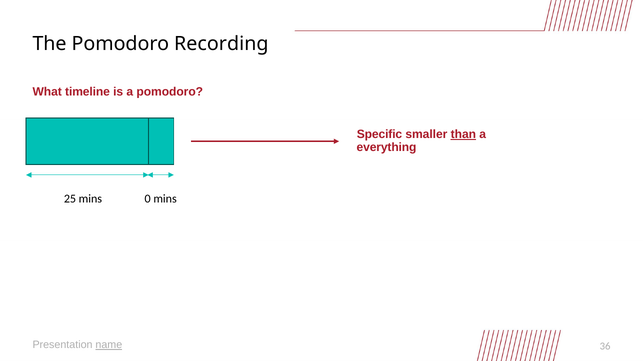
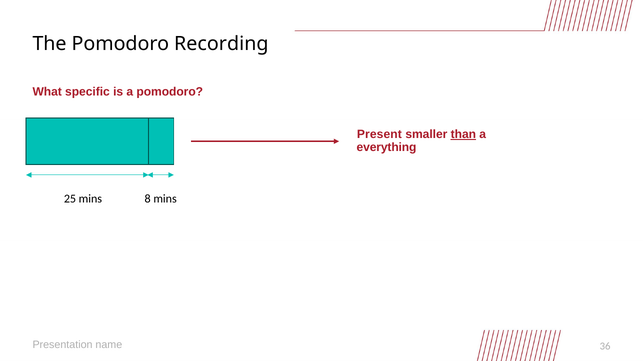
timeline: timeline -> specific
Specific: Specific -> Present
0: 0 -> 8
name underline: present -> none
